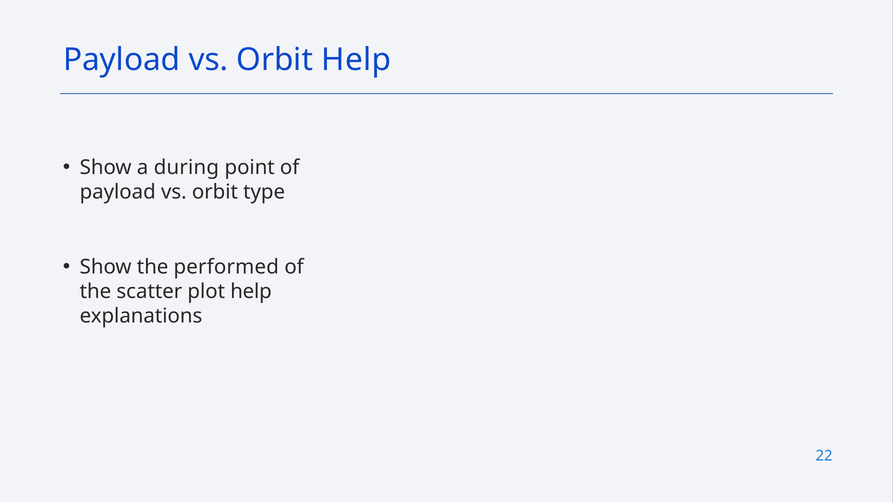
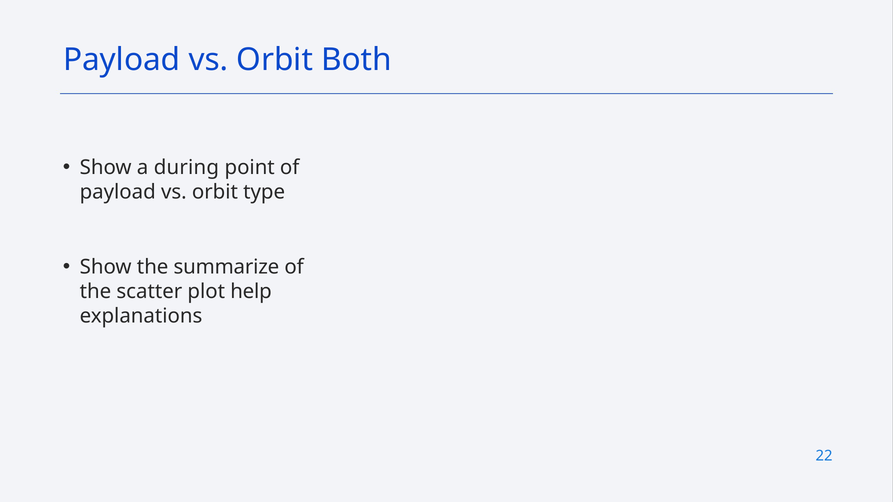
Orbit Help: Help -> Both
performed: performed -> summarize
